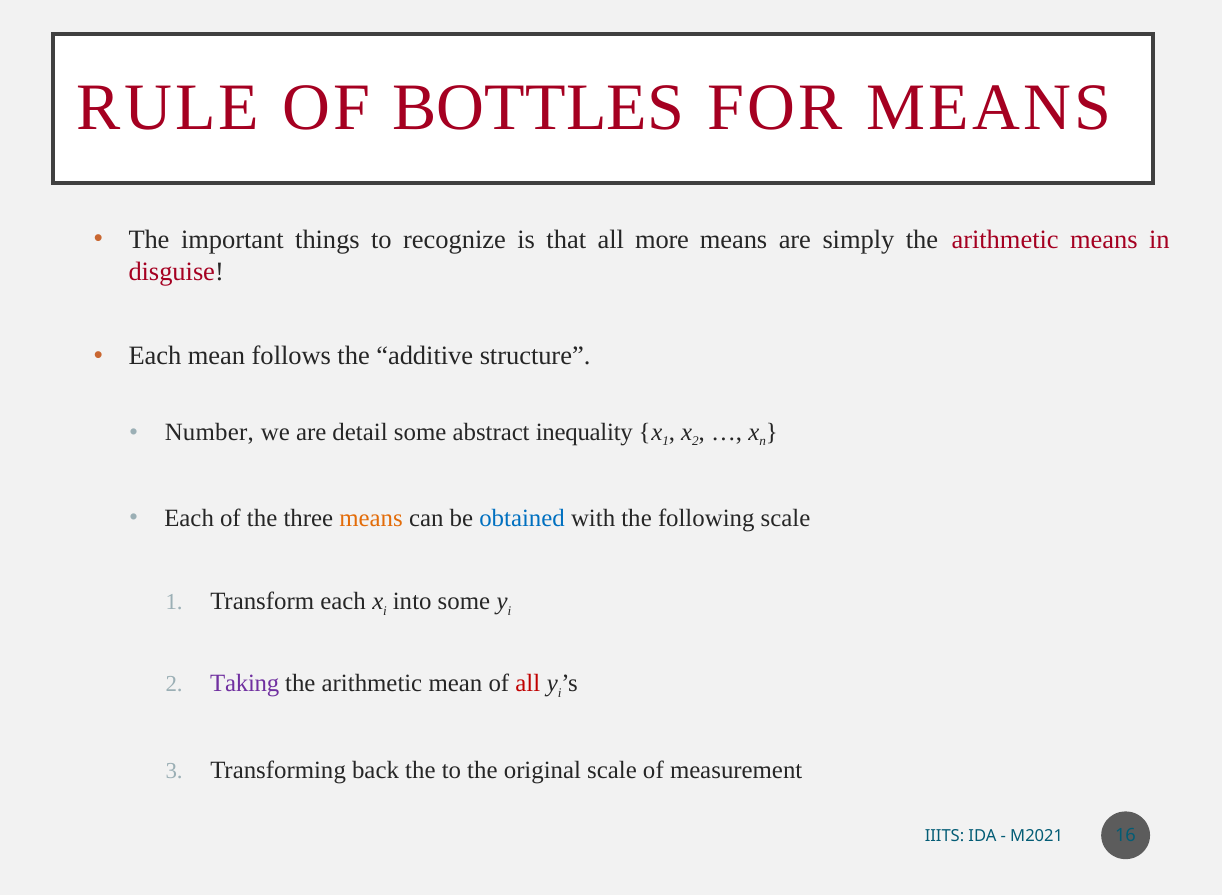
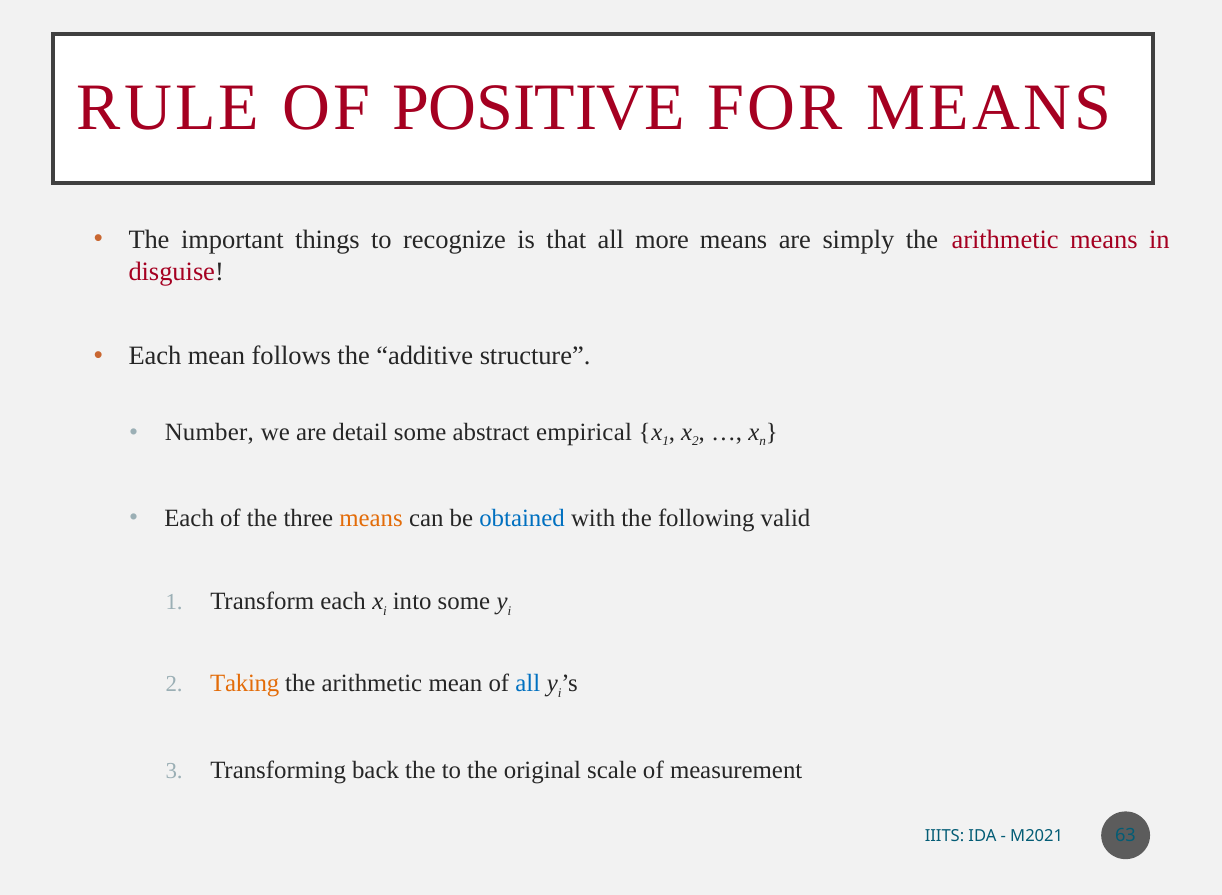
BOTTLES: BOTTLES -> POSITIVE
inequality: inequality -> empirical
following scale: scale -> valid
Taking colour: purple -> orange
all at (528, 684) colour: red -> blue
16: 16 -> 63
